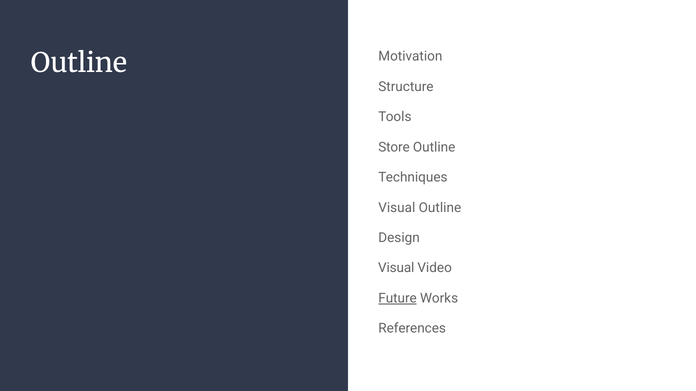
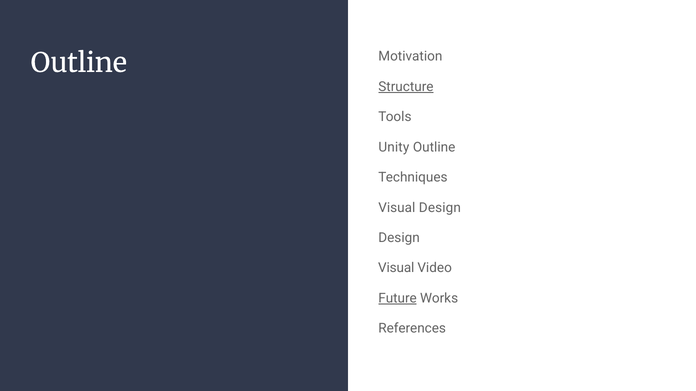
Structure underline: none -> present
Store: Store -> Unity
Visual Outline: Outline -> Design
